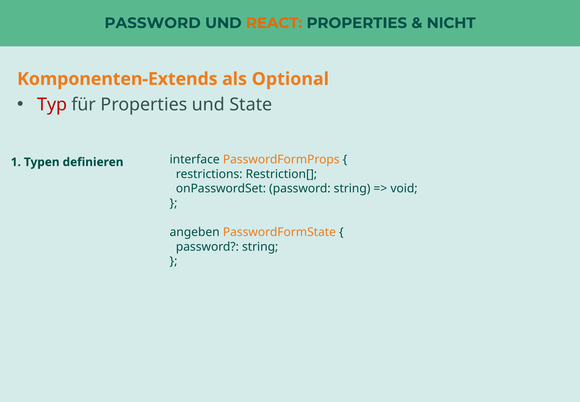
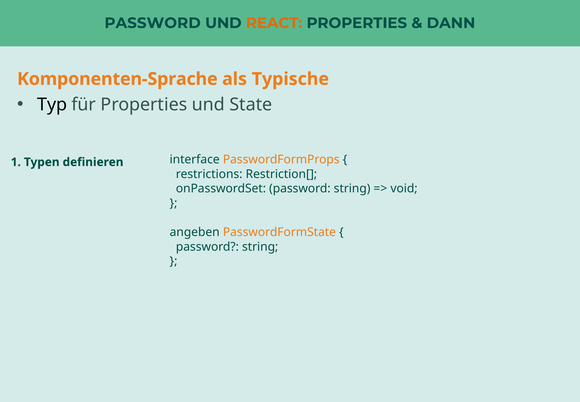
NICHT: NICHT -> DANN
Komponenten-Extends: Komponenten-Extends -> Komponenten-Sprache
Optional: Optional -> Typische
Typ colour: red -> black
